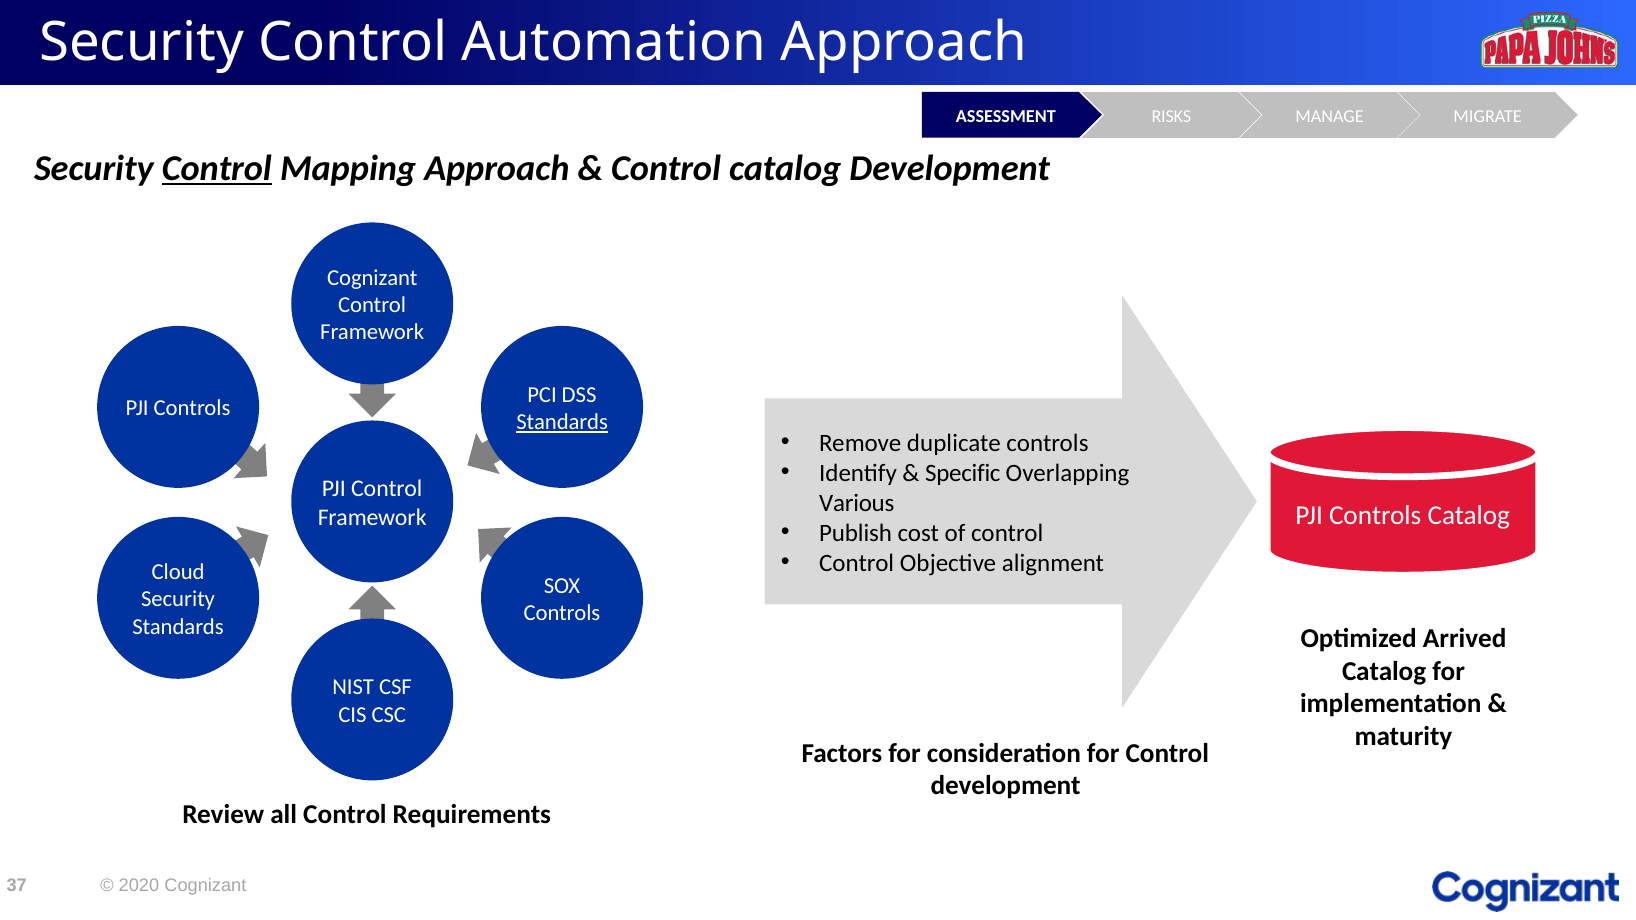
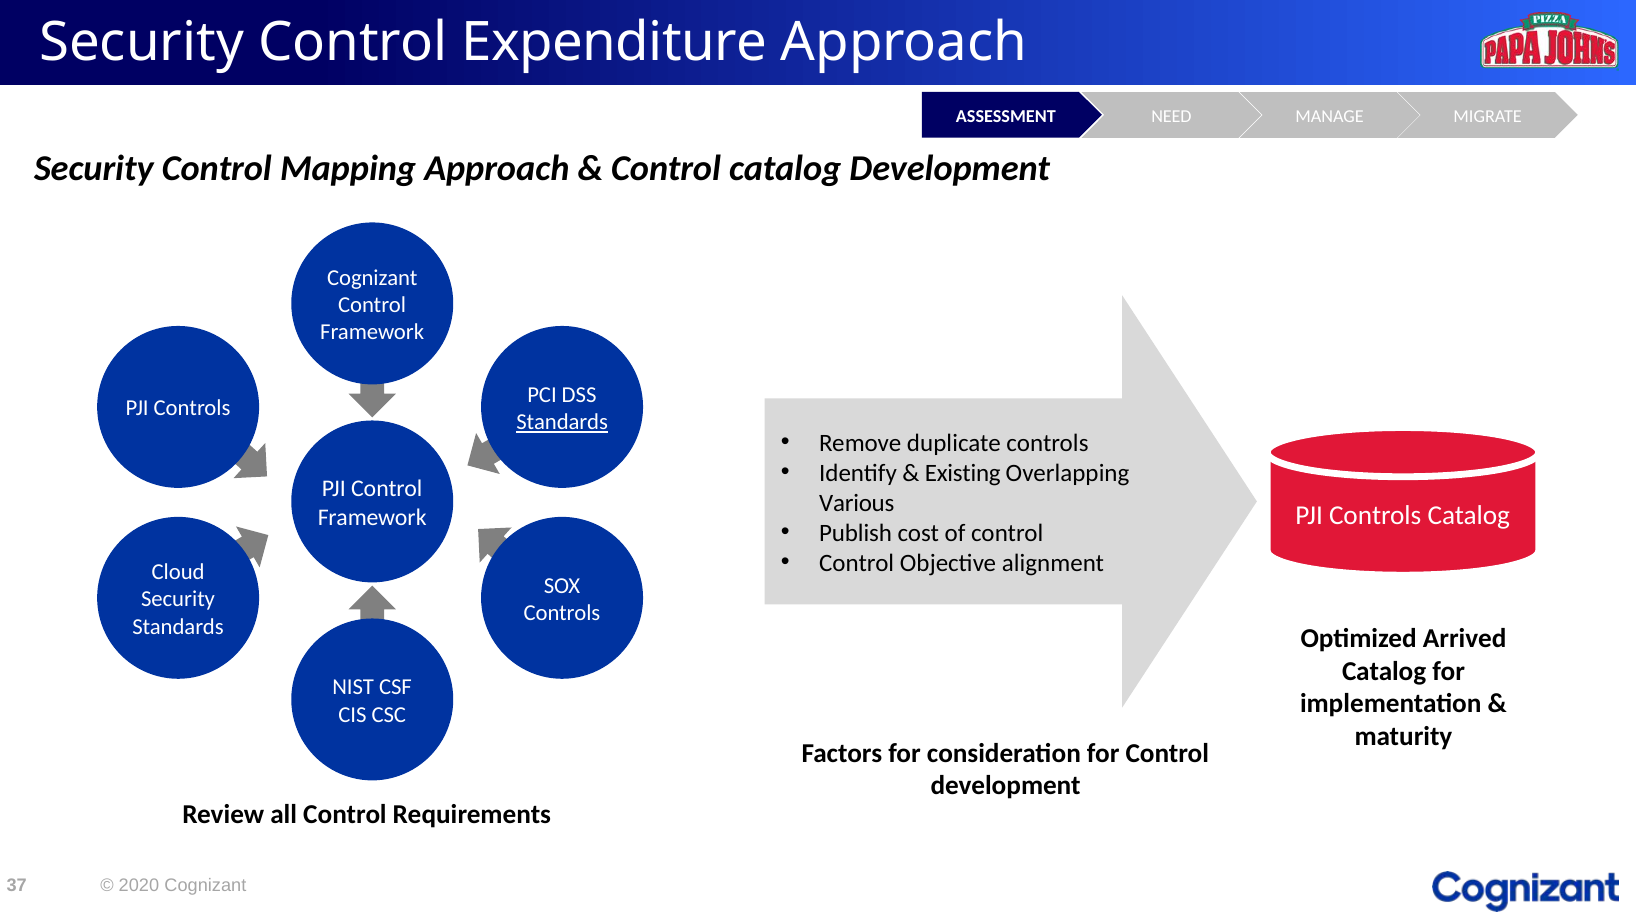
Automation: Automation -> Expenditure
RISKS: RISKS -> NEED
Control at (217, 168) underline: present -> none
Specific: Specific -> Existing
